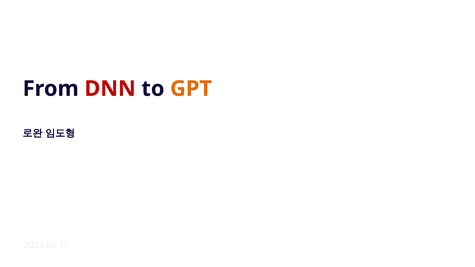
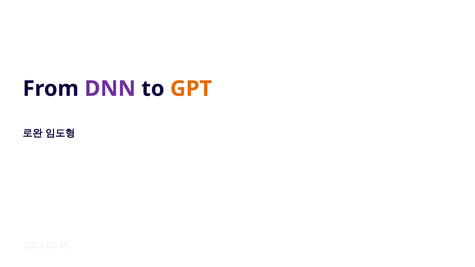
DNN colour: red -> purple
